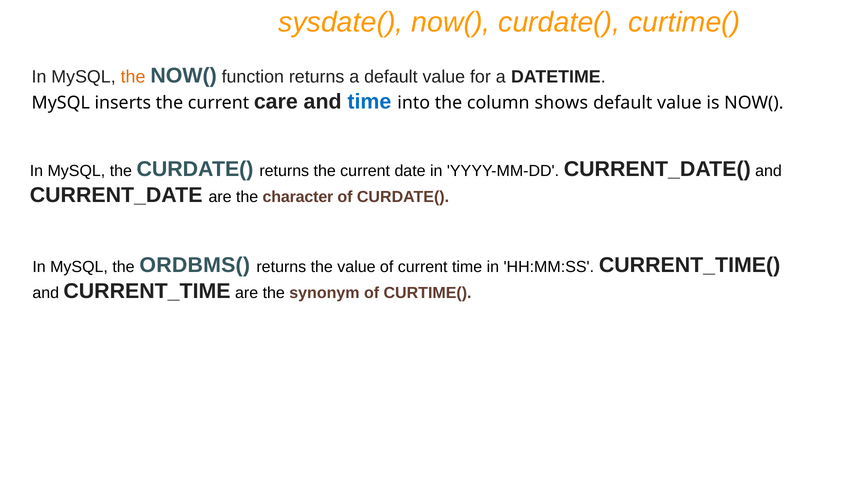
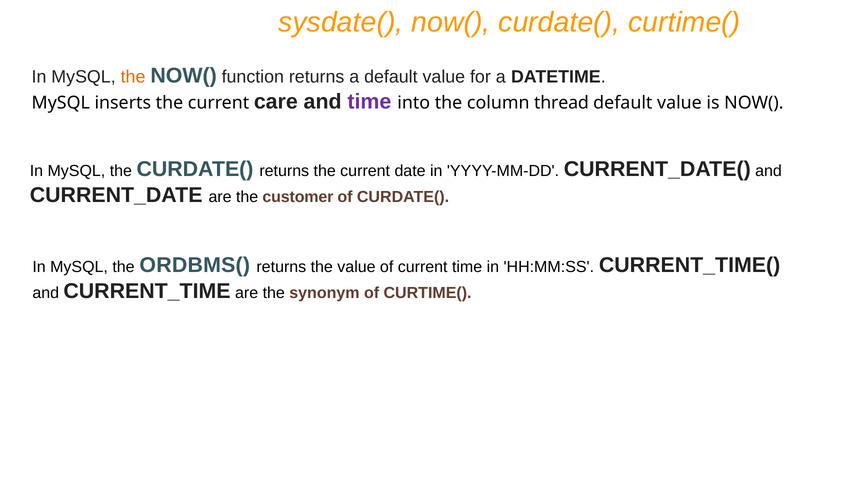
time at (369, 101) colour: blue -> purple
shows: shows -> thread
character: character -> customer
